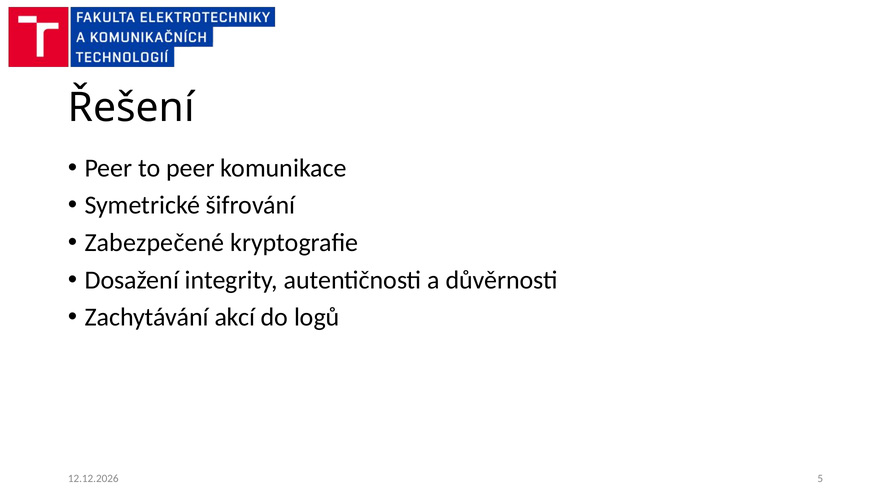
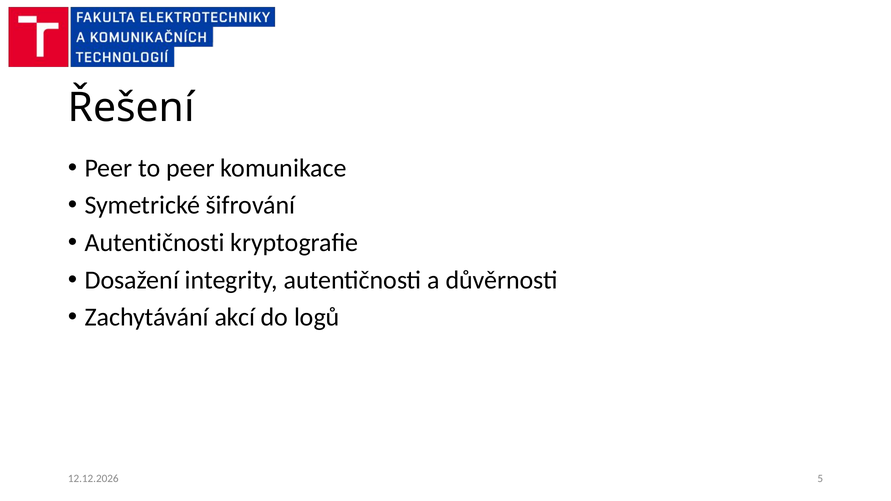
Zabezpečené at (154, 243): Zabezpečené -> Autentičnosti
